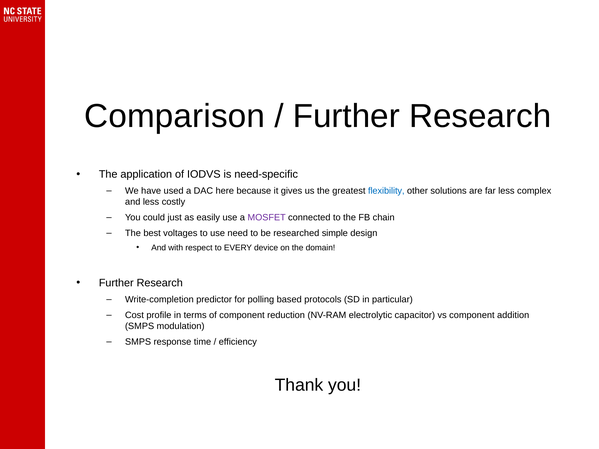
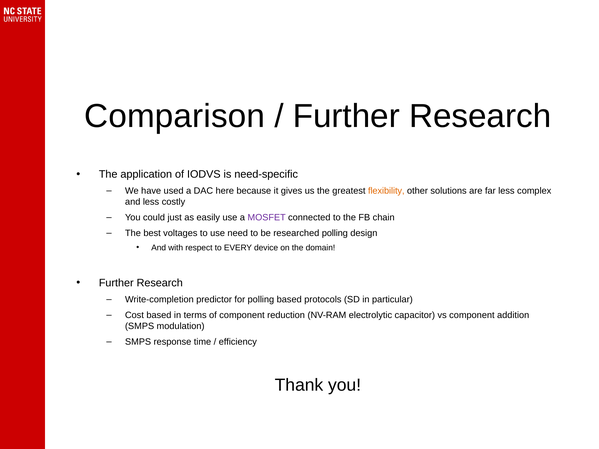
flexibility colour: blue -> orange
researched simple: simple -> polling
Cost profile: profile -> based
